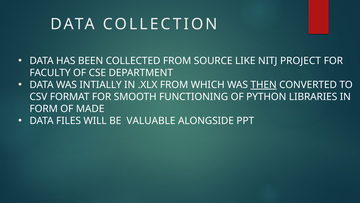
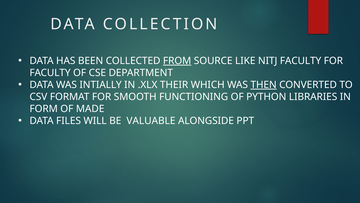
FROM at (177, 61) underline: none -> present
NITJ PROJECT: PROJECT -> FACULTY
.XLX FROM: FROM -> THEIR
